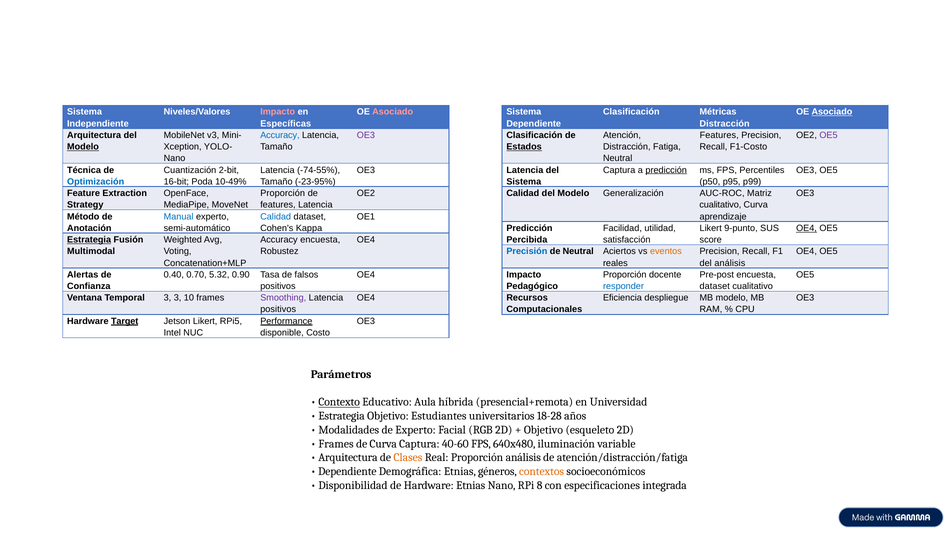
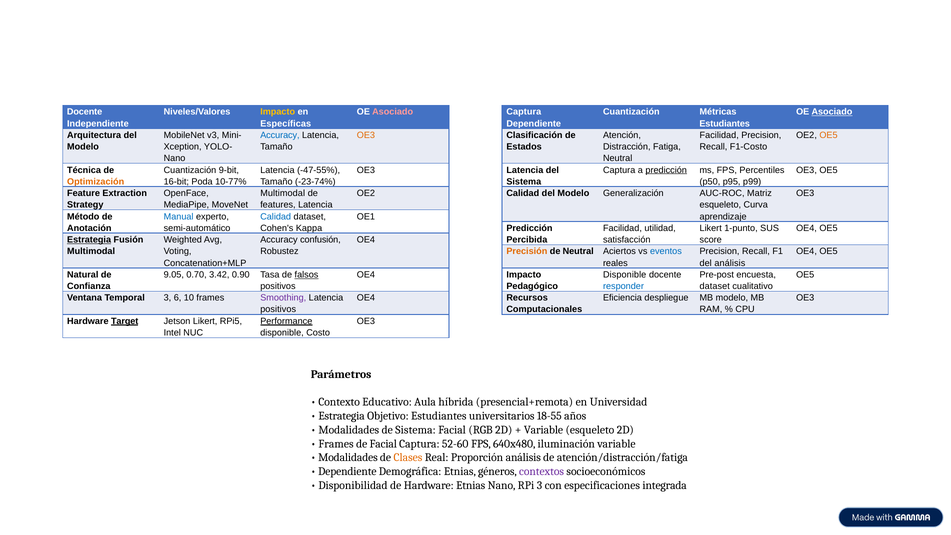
Sistema at (85, 112): Sistema -> Docente
Impacto at (278, 112) colour: pink -> yellow
Sistema at (524, 112): Sistema -> Captura
Clasificación at (631, 112): Clasificación -> Cuantización
Distracción at (725, 124): Distracción -> Estudiantes
OE3 at (366, 135) colour: purple -> orange
Features at (719, 135): Features -> Facilidad
OE5 at (829, 135) colour: purple -> orange
Modelo at (83, 147) underline: present -> none
Estados underline: present -> none
2-bit: 2-bit -> 9-bit
-74-55%: -74-55% -> -47-55%
Optimización colour: blue -> orange
10-49%: 10-49% -> 10-77%
-23-95%: -23-95% -> -23-74%
Proporción at (283, 193): Proporción -> Multimodal
cualitativo at (720, 205): cualitativo -> esqueleto
9-punto: 9-punto -> 1-punto
OE4 at (807, 228) underline: present -> none
Accuracy encuesta: encuesta -> confusión
Precisión colour: blue -> orange
eventos colour: orange -> blue
Alertas: Alertas -> Natural
0.40: 0.40 -> 9.05
5.32: 5.32 -> 3.42
falsos underline: none -> present
Proporción at (625, 275): Proporción -> Disponible
3 3: 3 -> 6
Contexto underline: present -> none
18-28: 18-28 -> 18-55
de Experto: Experto -> Sistema
Objetivo at (543, 430): Objetivo -> Variable
de Curva: Curva -> Facial
40-60: 40-60 -> 52-60
Arquitectura at (348, 458): Arquitectura -> Modalidades
contextos colour: orange -> purple
RPi 8: 8 -> 3
